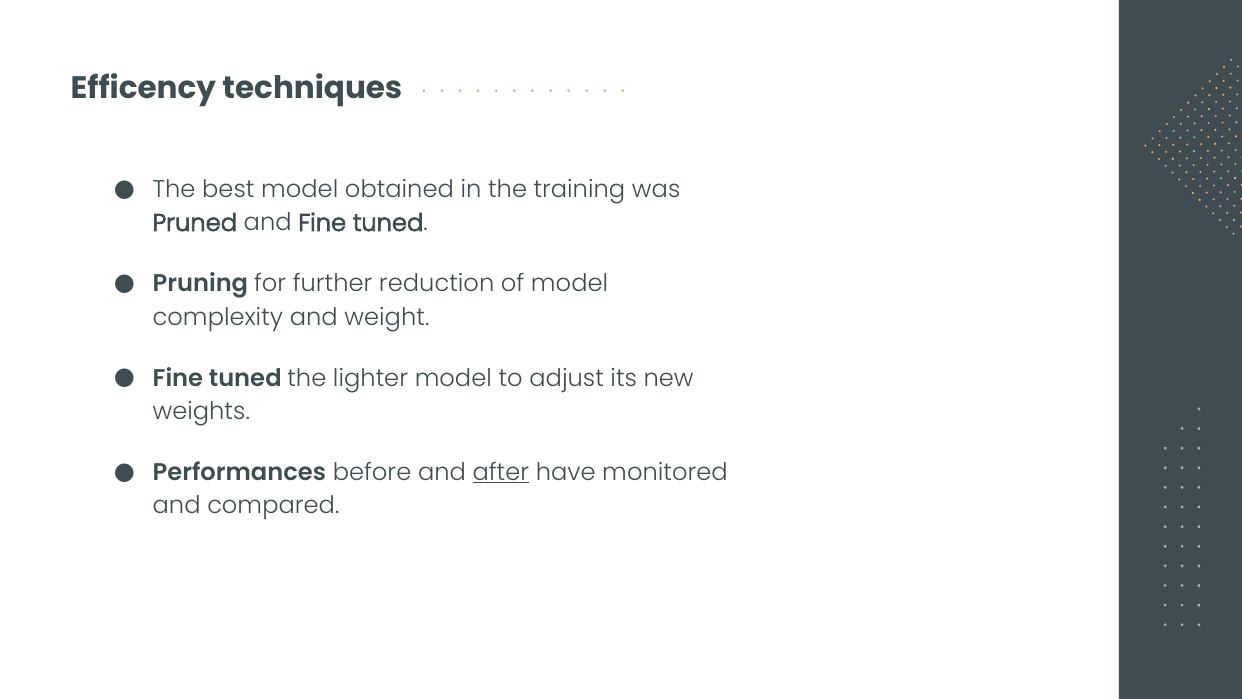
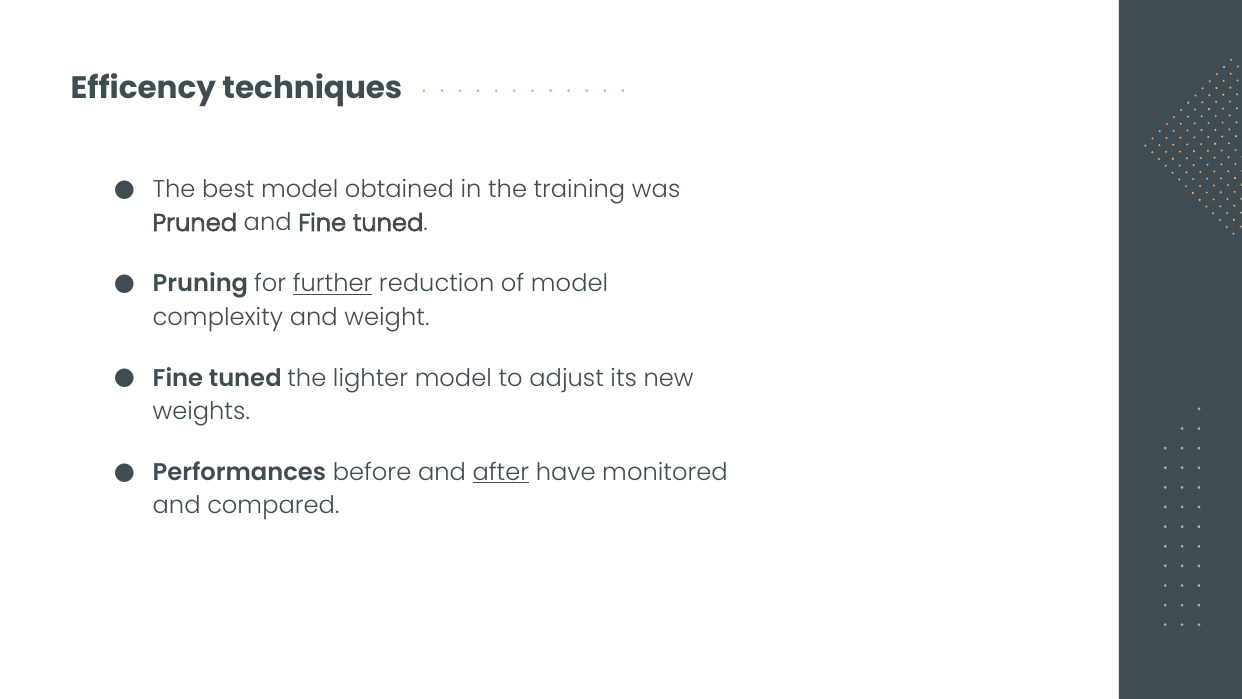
further underline: none -> present
